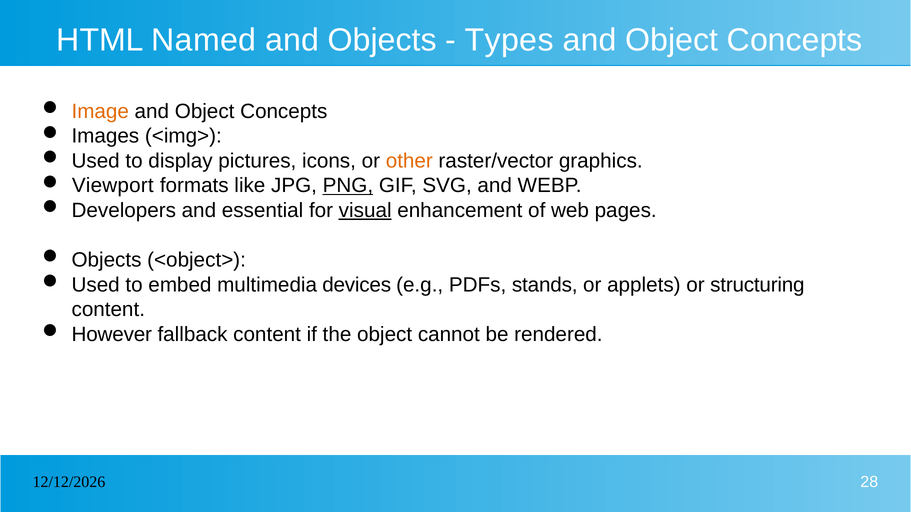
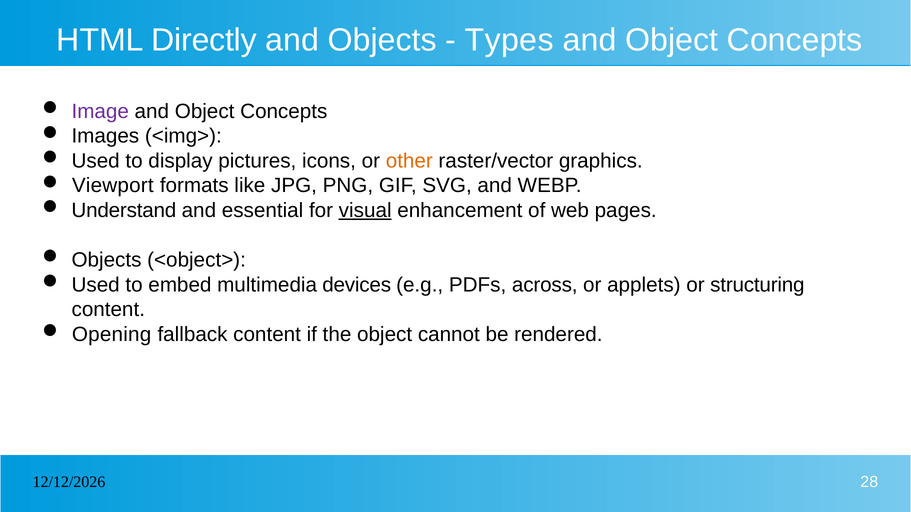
Named: Named -> Directly
Image colour: orange -> purple
PNG underline: present -> none
Developers: Developers -> Understand
stands: stands -> across
However: However -> Opening
